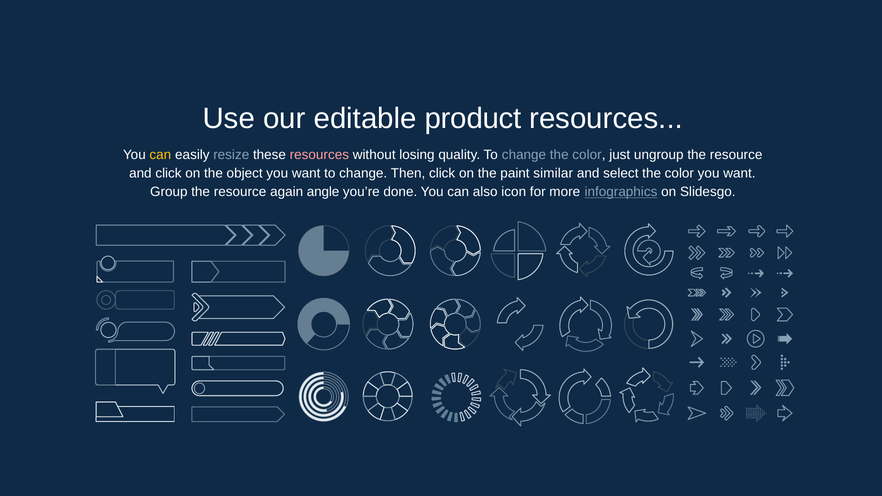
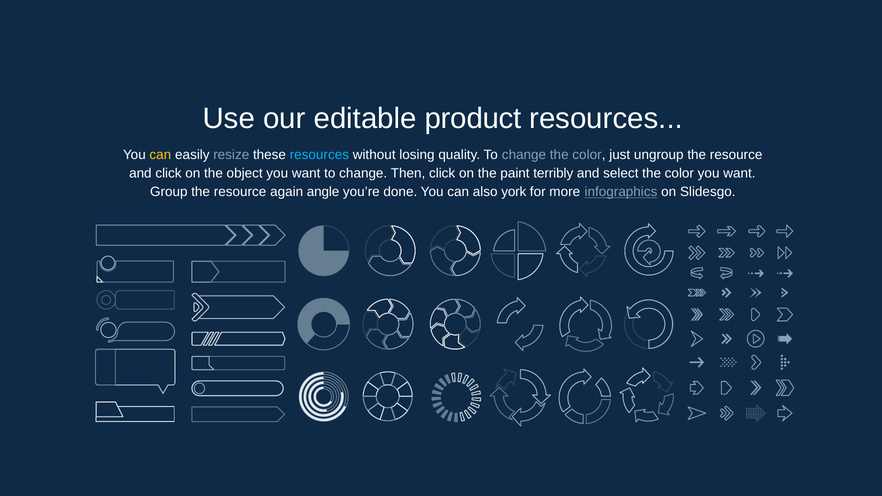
resources at (319, 155) colour: pink -> light blue
similar: similar -> terribly
icon: icon -> york
